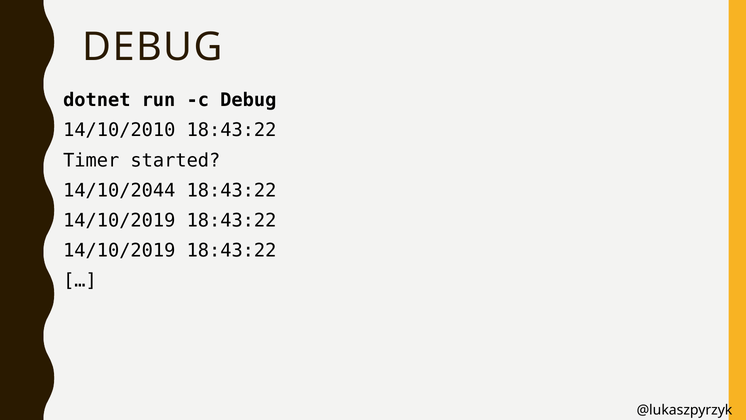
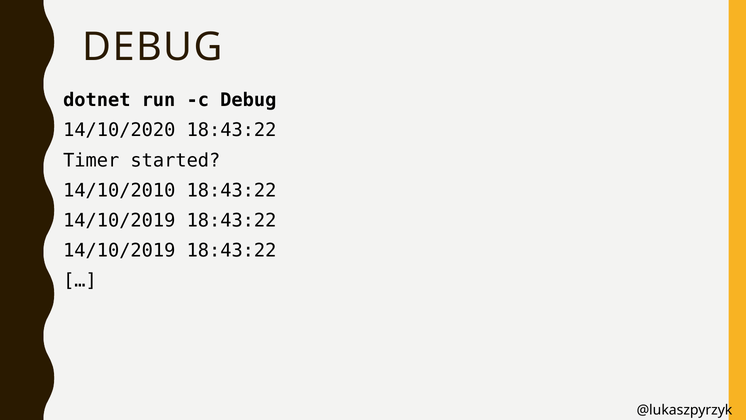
14/10/2010: 14/10/2010 -> 14/10/2020
14/10/2044: 14/10/2044 -> 14/10/2010
